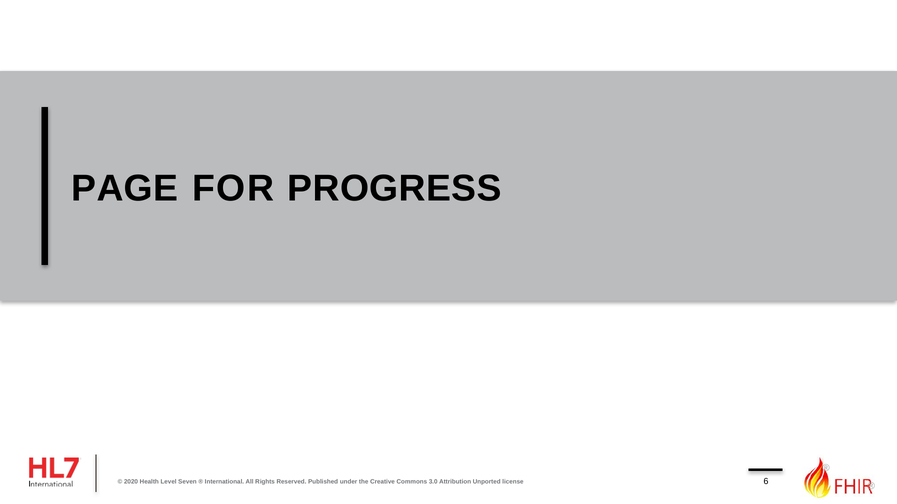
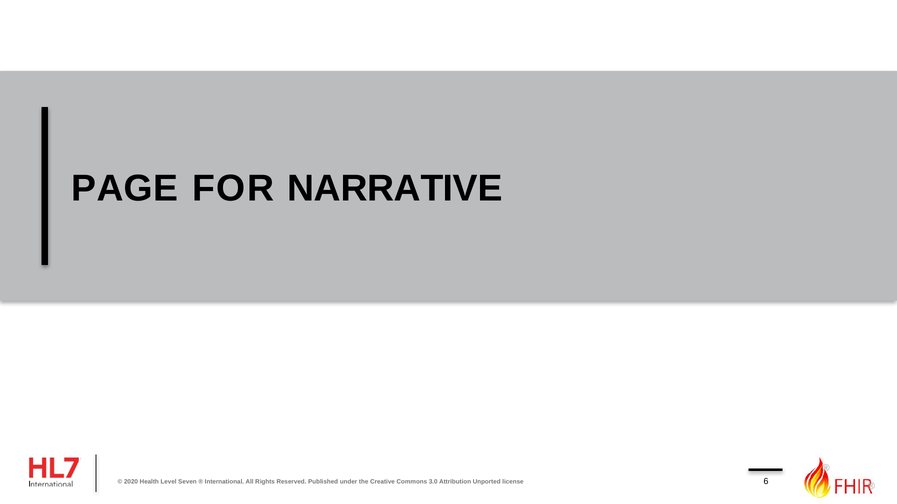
PROGRESS: PROGRESS -> NARRATIVE
